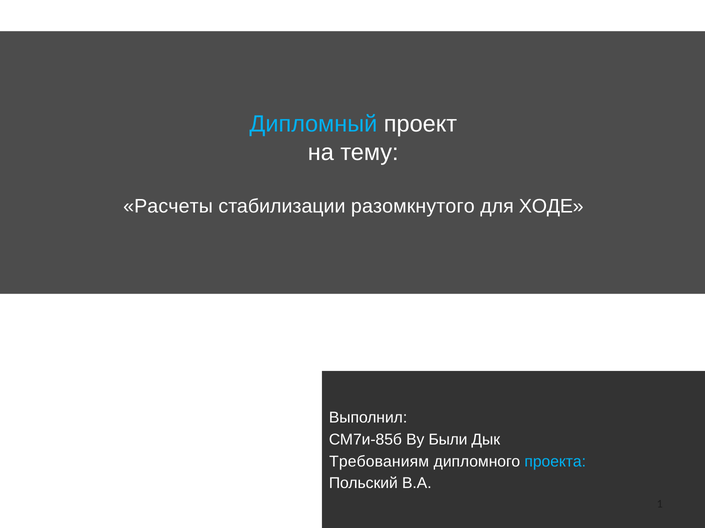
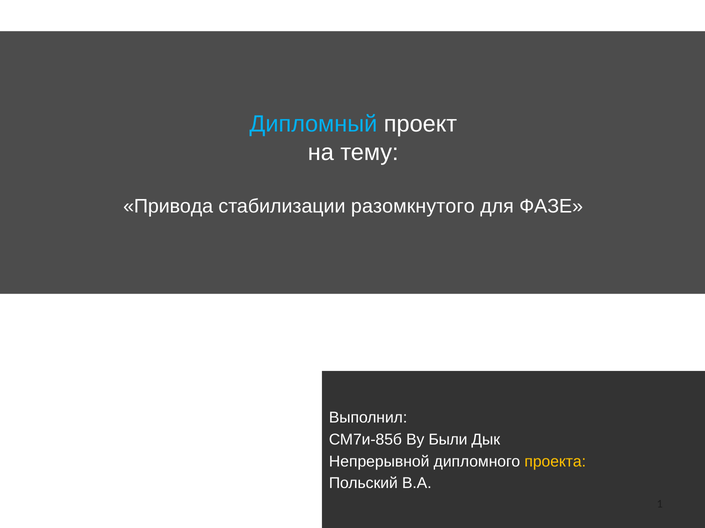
Расчеты: Расчеты -> Привода
ХОДЕ: ХОДЕ -> ФАЗЕ
Требованиям: Требованиям -> Непрерывной
проекта colour: light blue -> yellow
